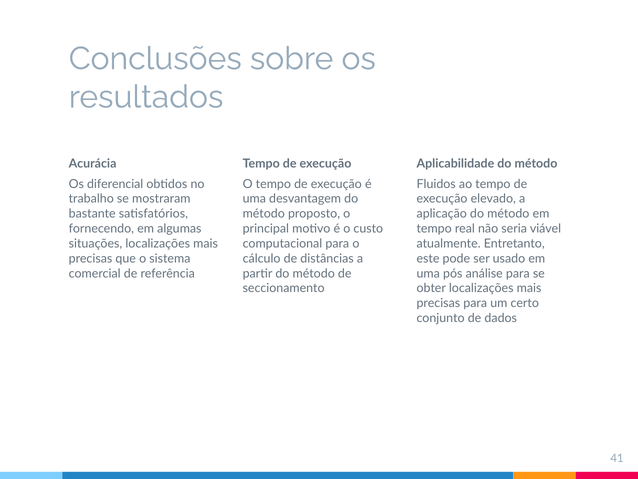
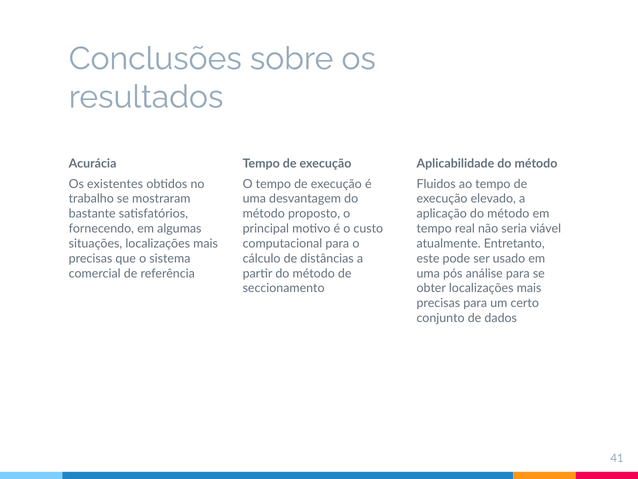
diferencial: diferencial -> existentes
